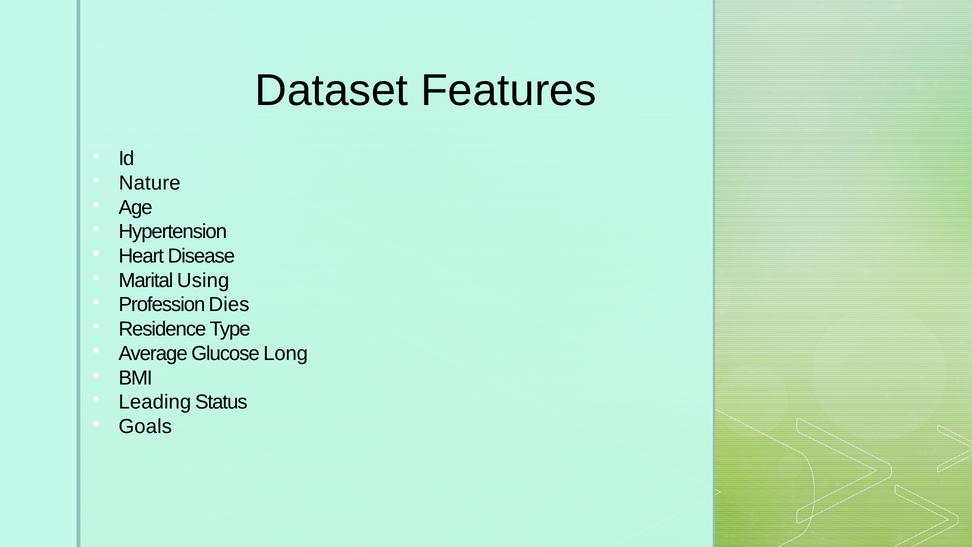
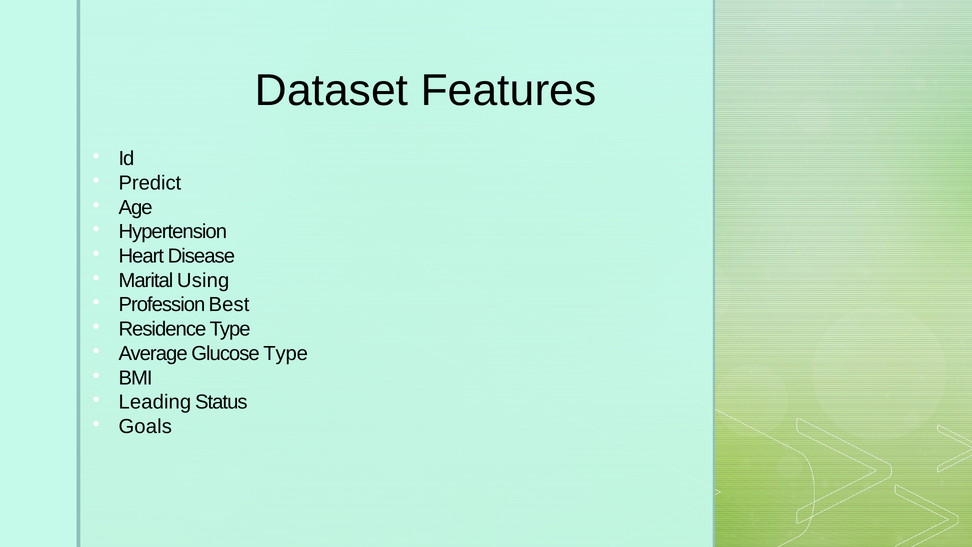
Nature: Nature -> Predict
Dies: Dies -> Best
Glucose Long: Long -> Type
